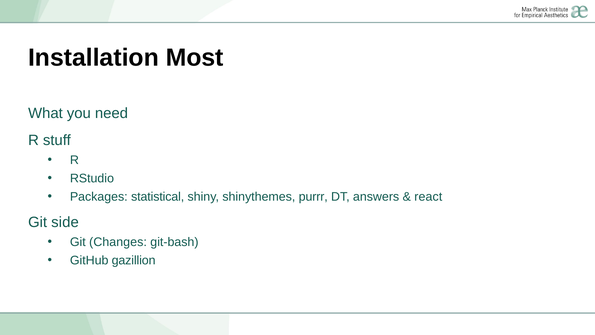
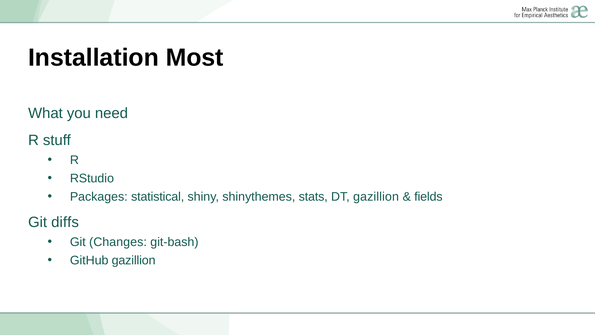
purrr: purrr -> stats
DT answers: answers -> gazillion
react: react -> fields
side: side -> diffs
